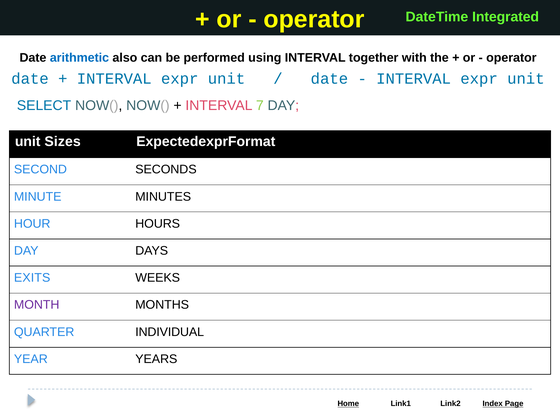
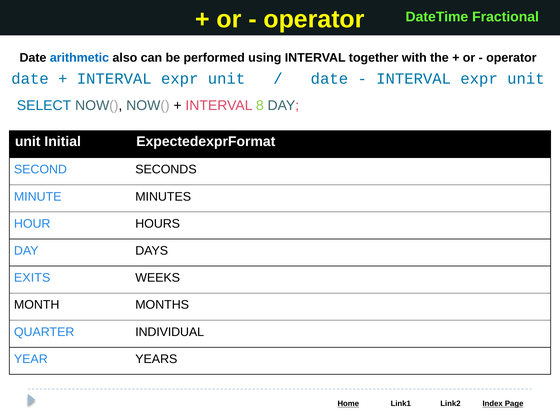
Integrated: Integrated -> Fractional
7: 7 -> 8
Sizes: Sizes -> Initial
MONTH colour: purple -> black
